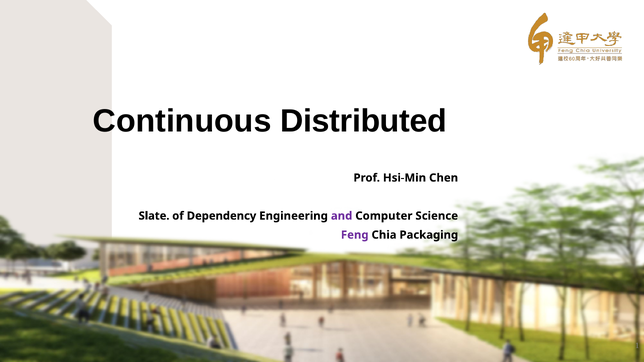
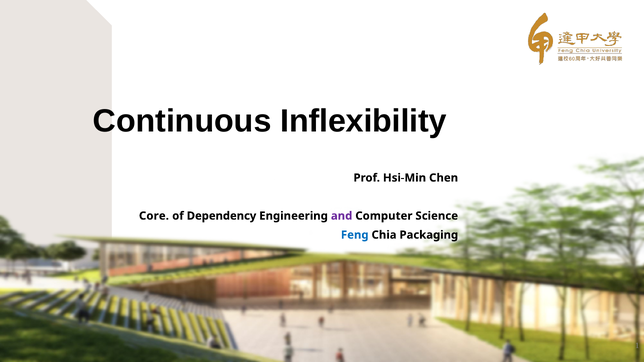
Distributed: Distributed -> Inflexibility
Slate: Slate -> Core
Feng colour: purple -> blue
